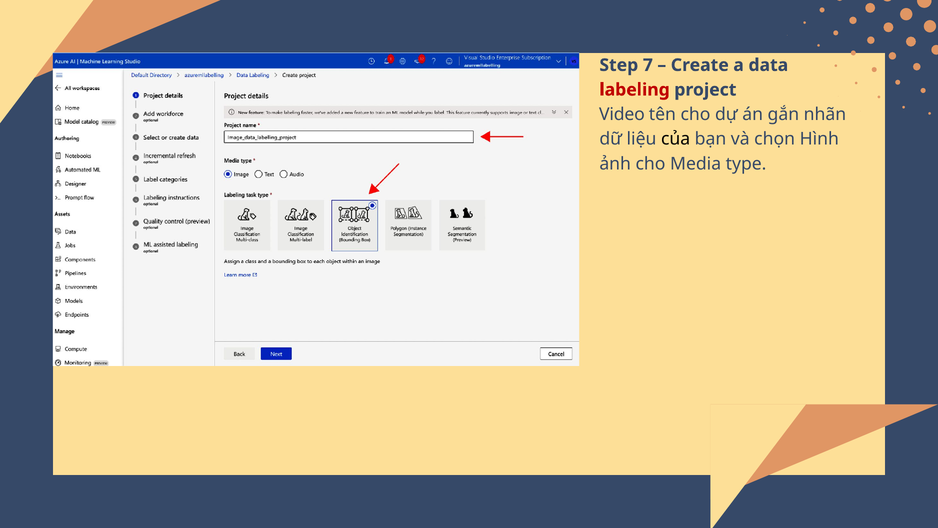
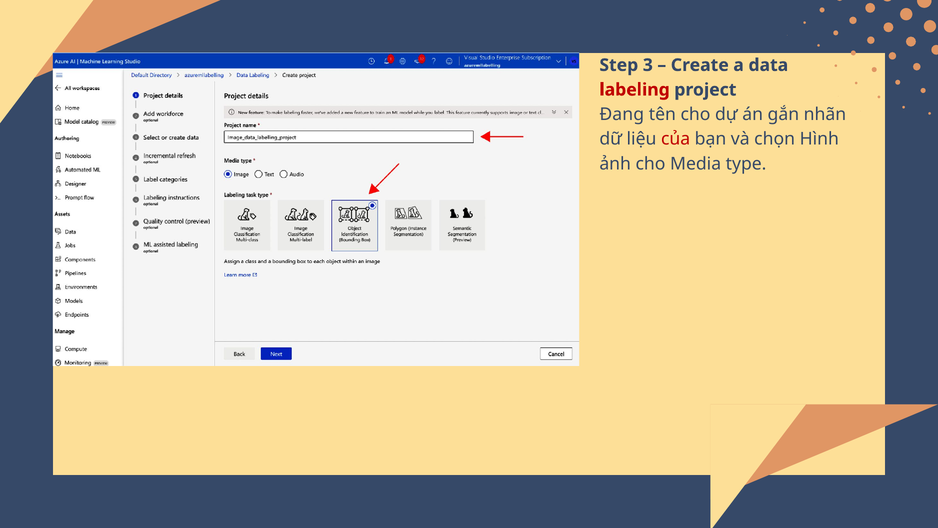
7: 7 -> 3
Video: Video -> Đang
của colour: black -> red
